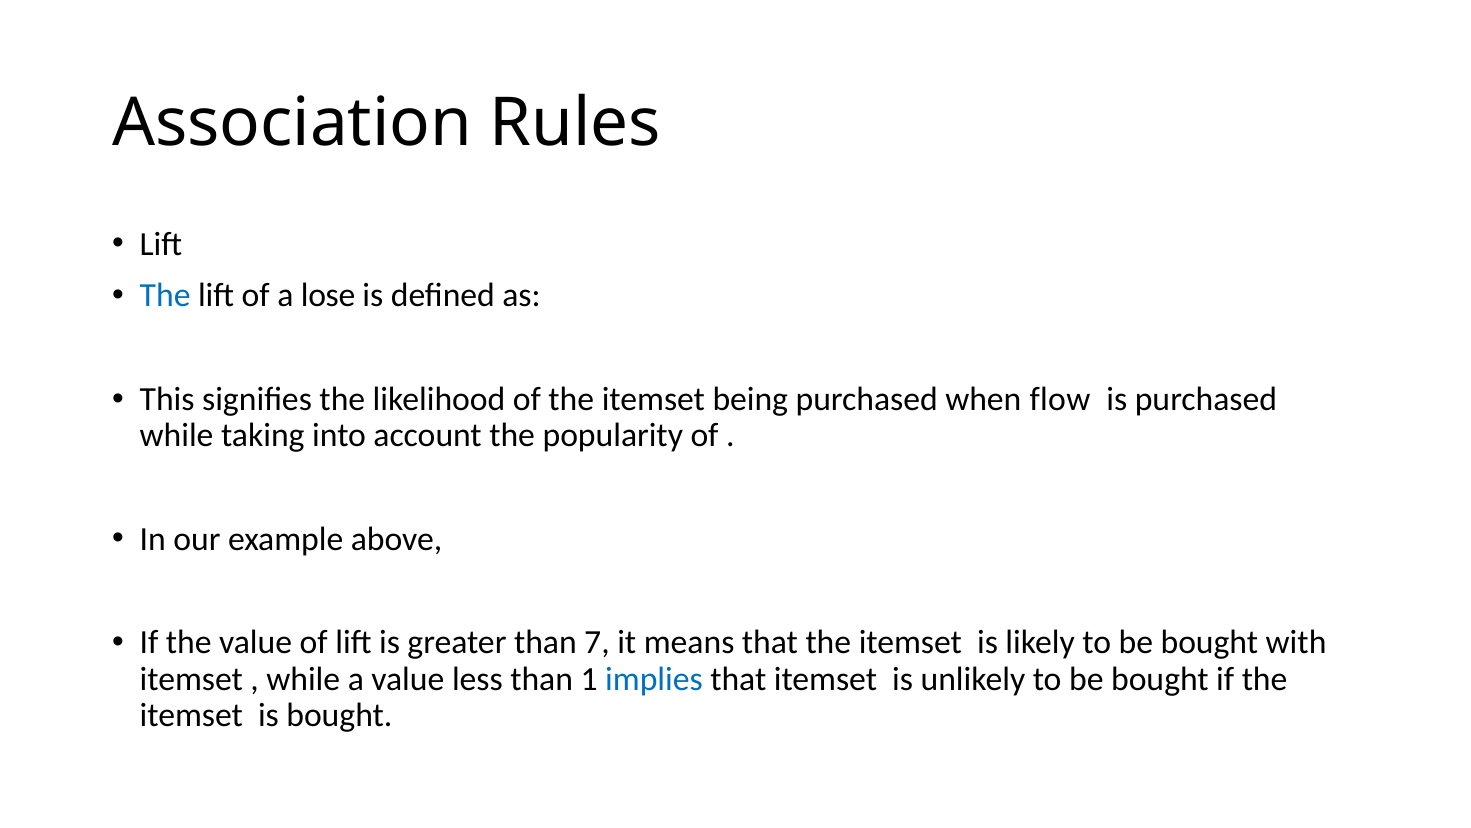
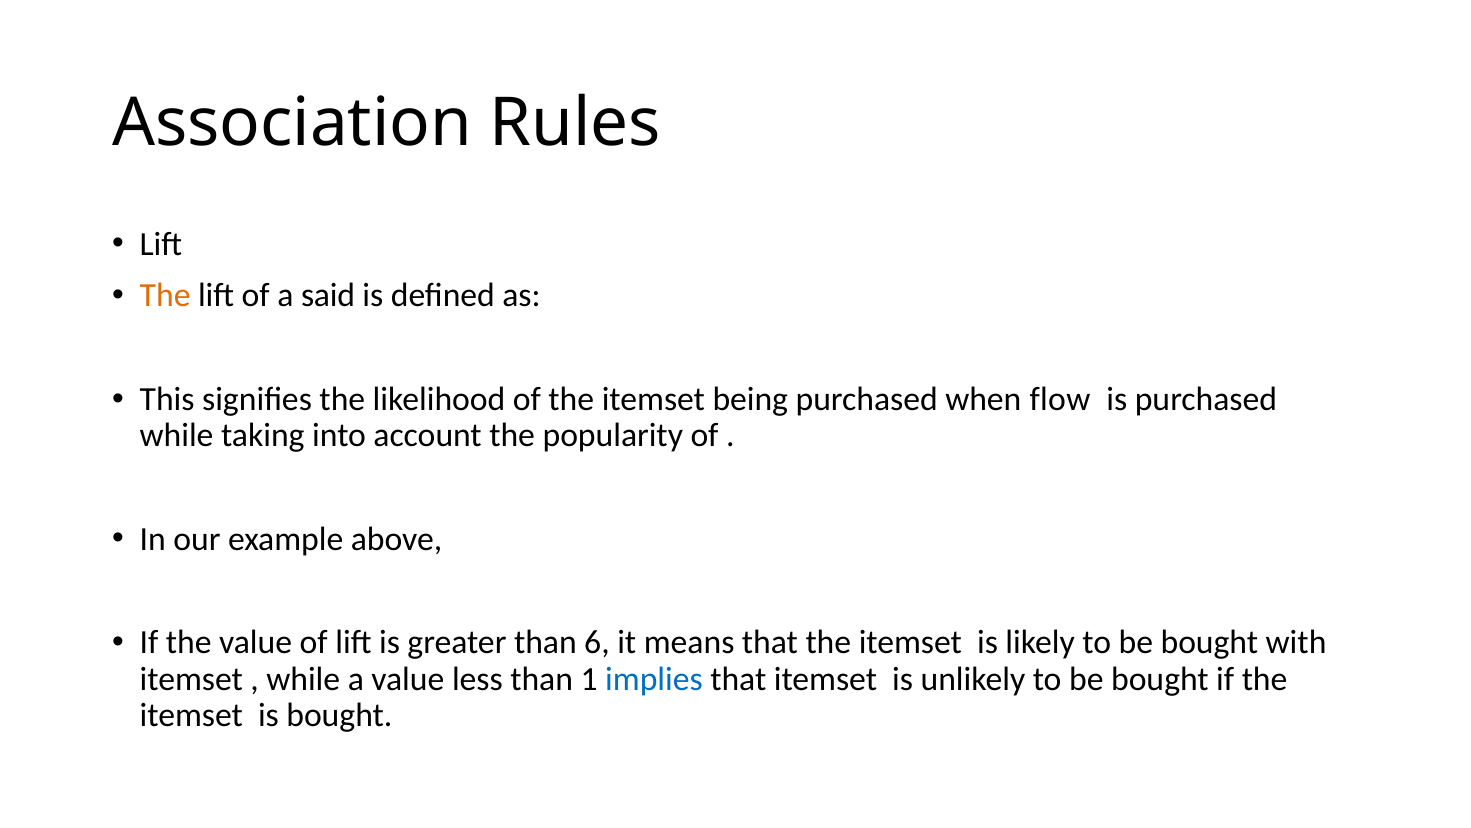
The at (165, 295) colour: blue -> orange
lose: lose -> said
7: 7 -> 6
